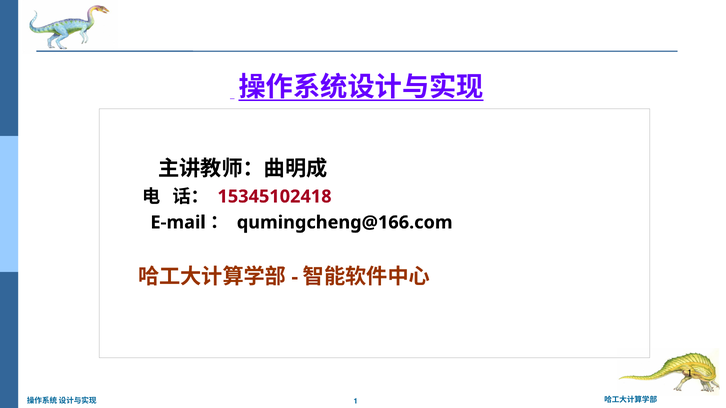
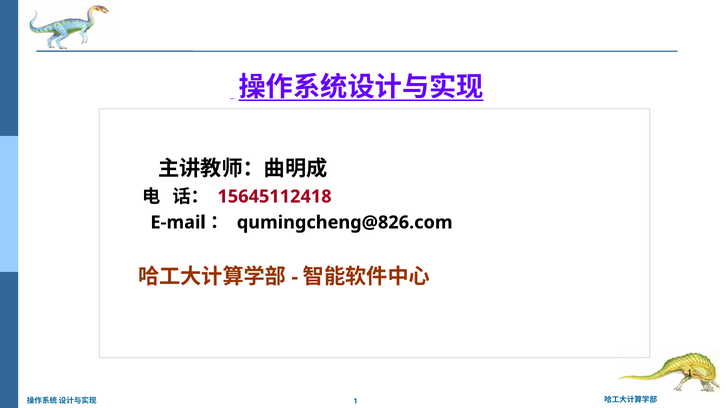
15345102418: 15345102418 -> 15645112418
qumingcheng@166.com: qumingcheng@166.com -> qumingcheng@826.com
